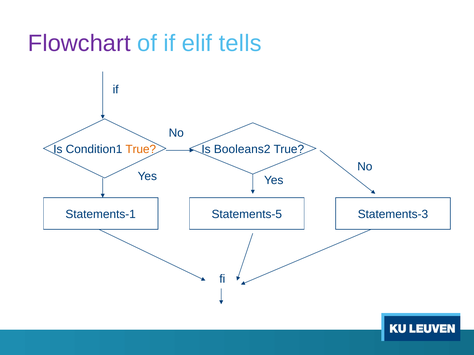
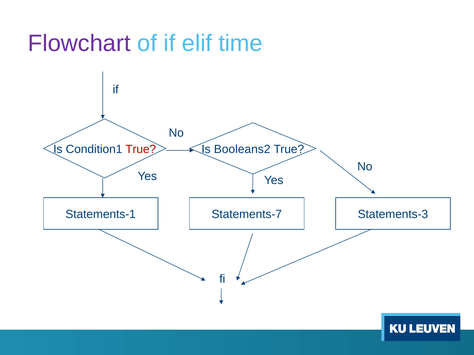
tells: tells -> time
True at (141, 149) colour: orange -> red
Statements-5: Statements-5 -> Statements-7
